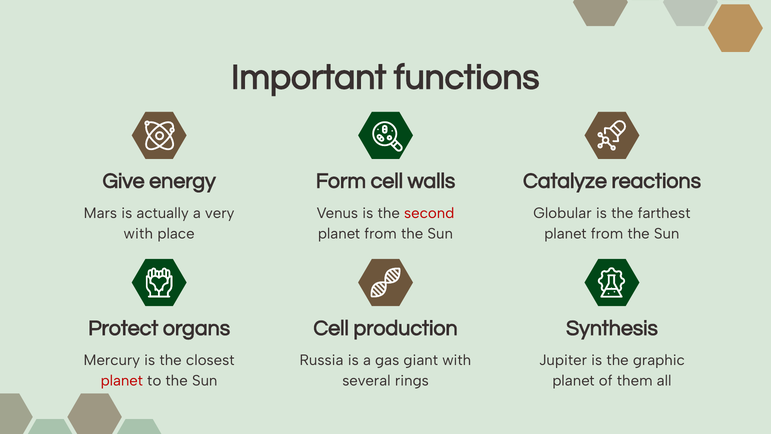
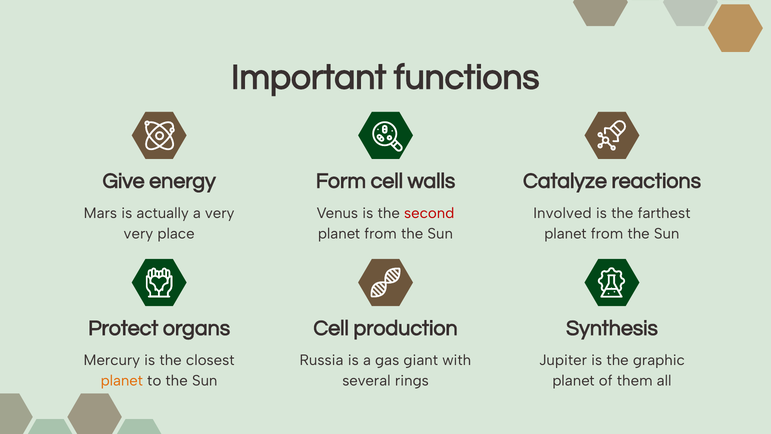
Globular: Globular -> Involved
with at (138, 234): with -> very
planet at (122, 381) colour: red -> orange
